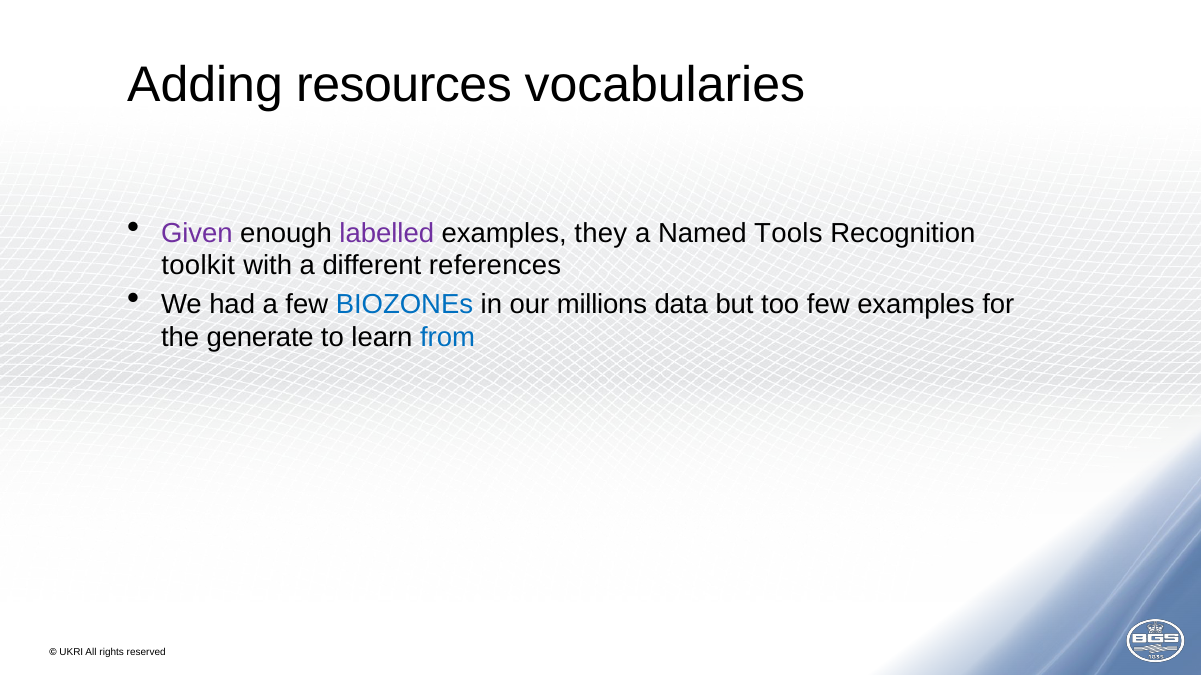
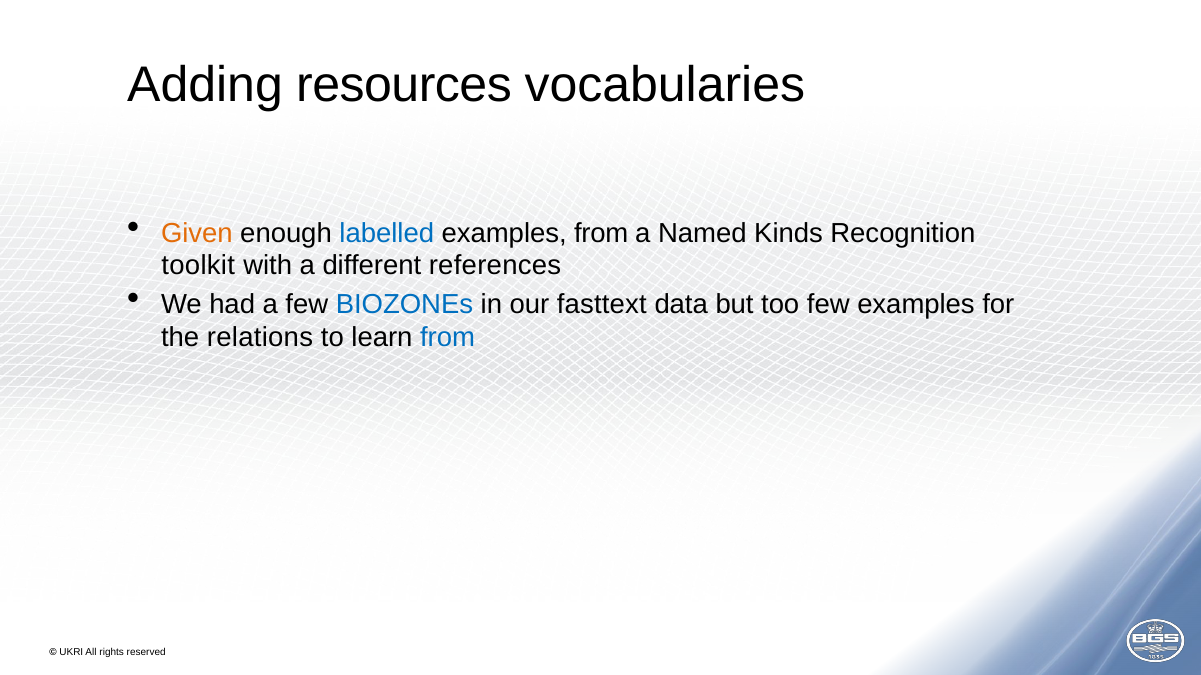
Given colour: purple -> orange
labelled colour: purple -> blue
examples they: they -> from
Tools: Tools -> Kinds
millions: millions -> fasttext
generate: generate -> relations
